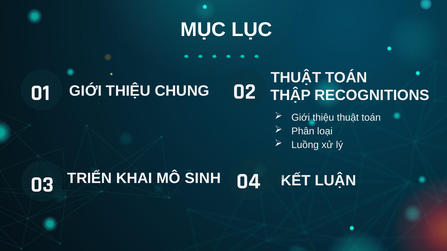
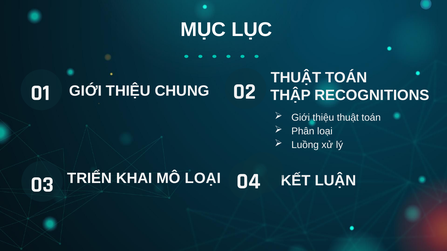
MÔ SINH: SINH -> LOẠI
